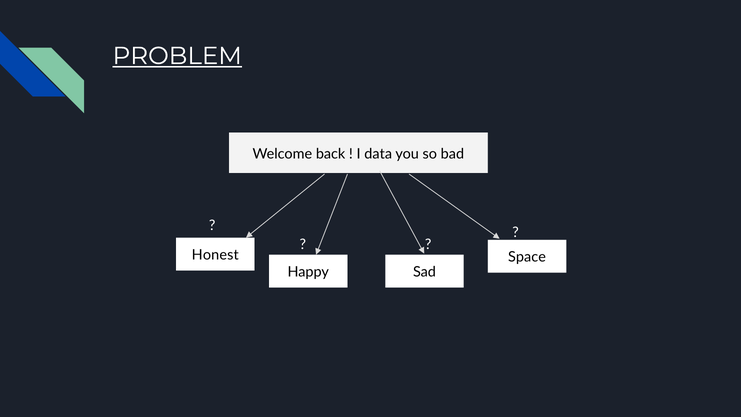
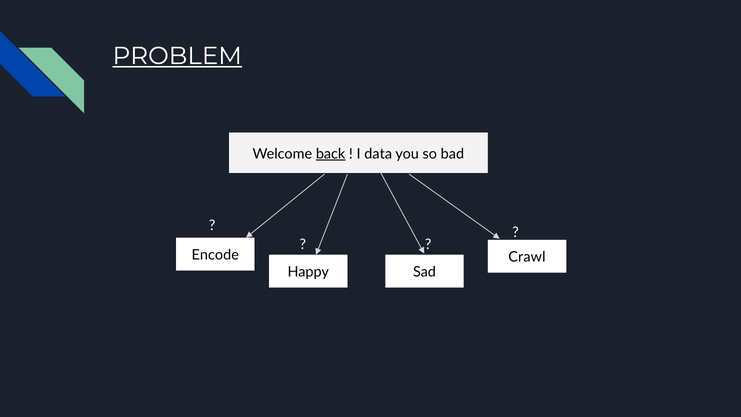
back underline: none -> present
Honest: Honest -> Encode
Space: Space -> Crawl
